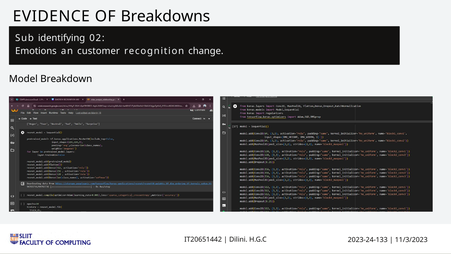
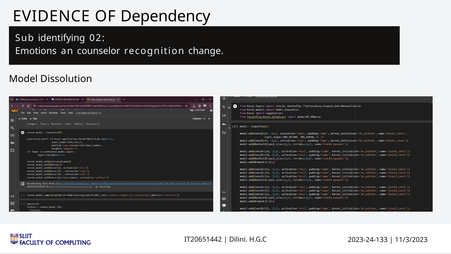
Breakdowns: Breakdowns -> Dependency
customer: customer -> counselor
Breakdown: Breakdown -> Dissolution
